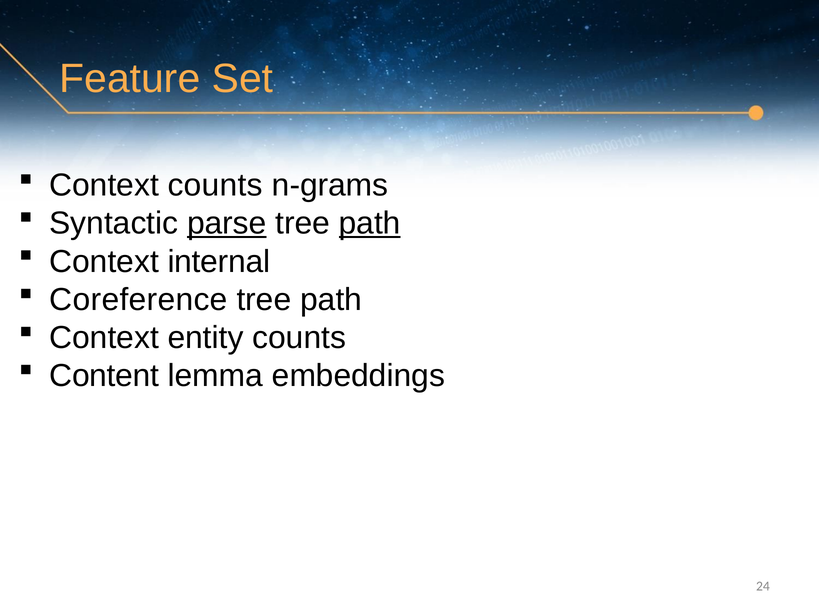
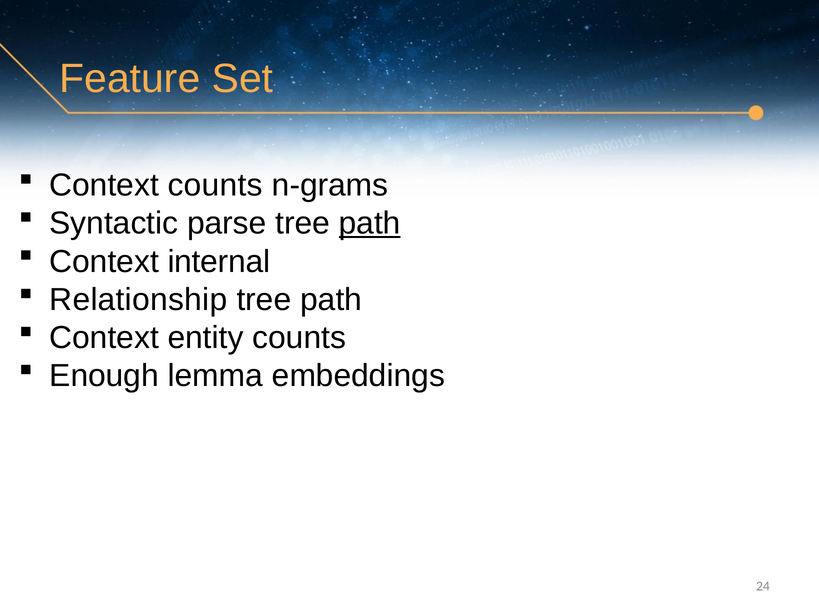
parse underline: present -> none
Coreference: Coreference -> Relationship
Content: Content -> Enough
